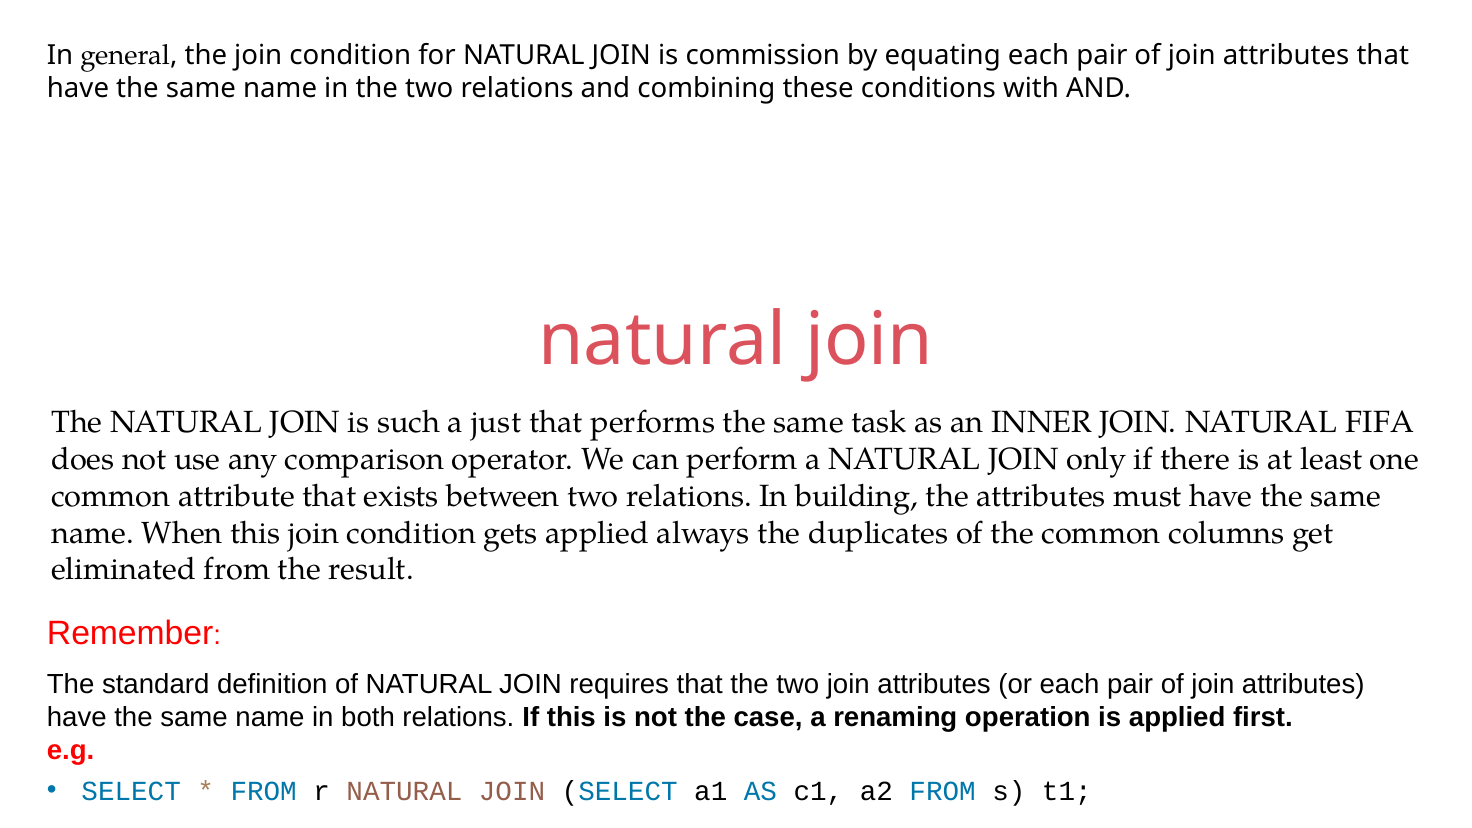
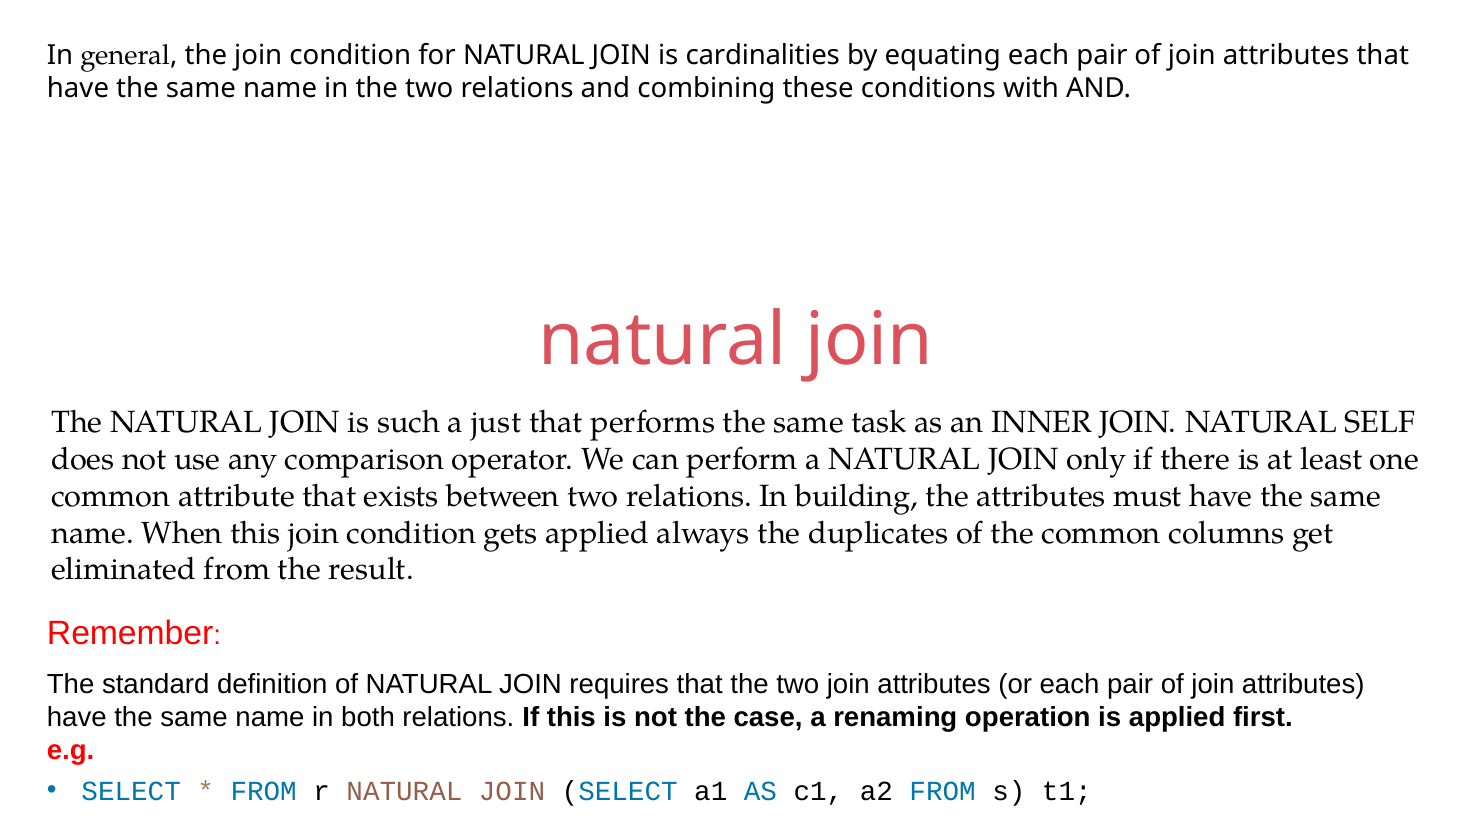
commission: commission -> cardinalities
FIFA: FIFA -> SELF
